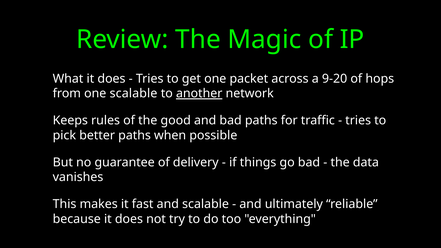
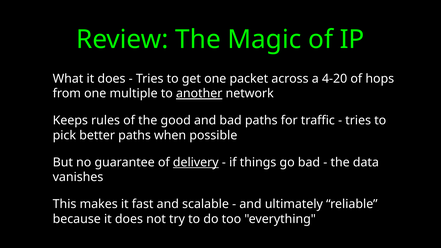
9-20: 9-20 -> 4-20
one scalable: scalable -> multiple
delivery underline: none -> present
